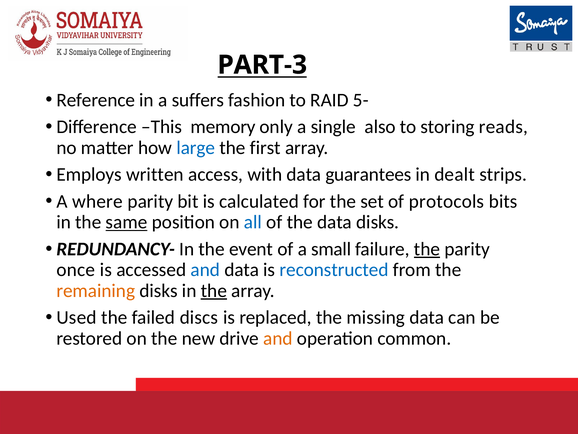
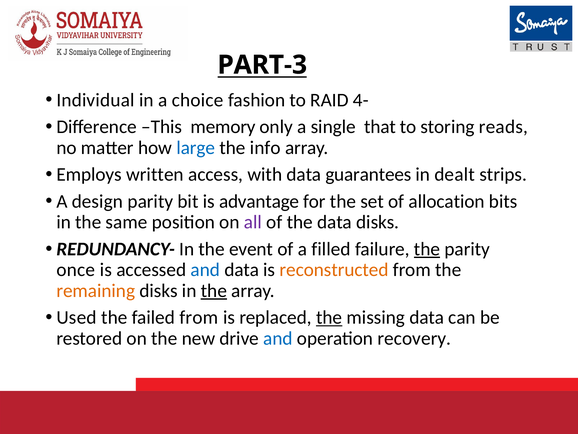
Reference: Reference -> Individual
suffers: suffers -> choice
5-: 5- -> 4-
also: also -> that
first: first -> info
where: where -> design
calculated: calculated -> advantage
protocols: protocols -> allocation
same underline: present -> none
all colour: blue -> purple
small: small -> filled
reconstructed colour: blue -> orange
failed discs: discs -> from
the at (329, 317) underline: none -> present
and at (278, 338) colour: orange -> blue
common: common -> recovery
